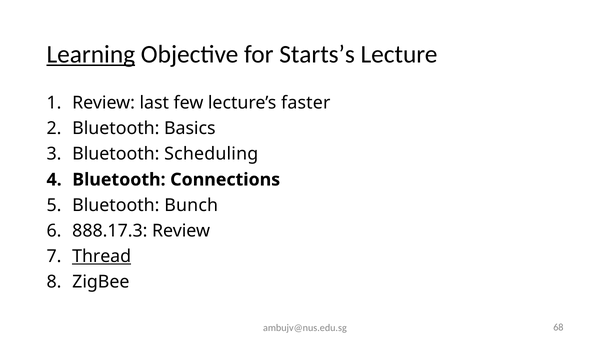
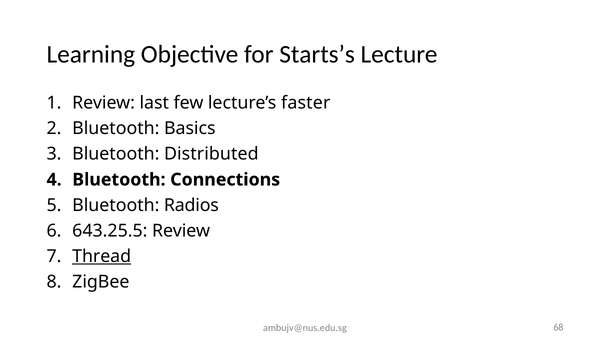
Learning underline: present -> none
Scheduling: Scheduling -> Distributed
Bunch: Bunch -> Radios
888.17.3: 888.17.3 -> 643.25.5
